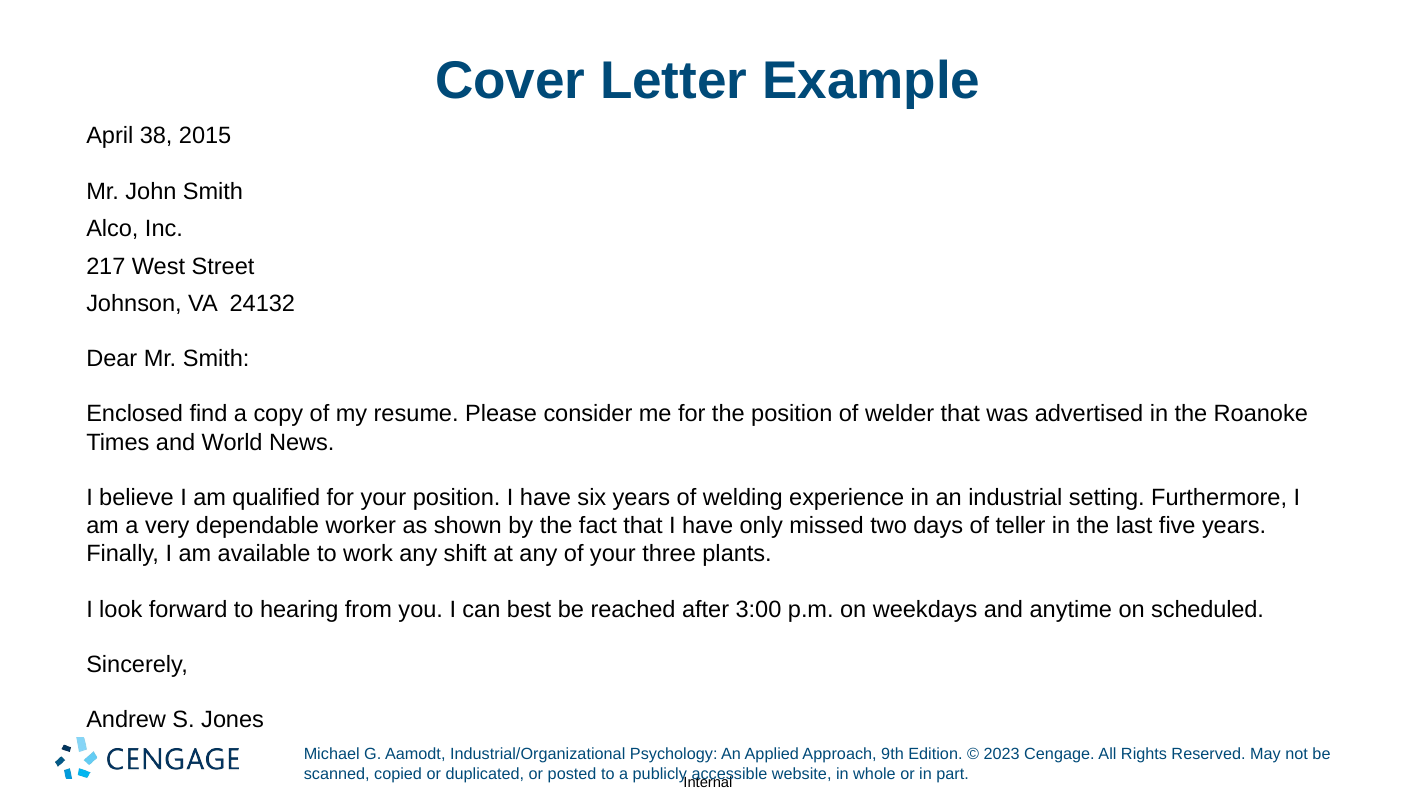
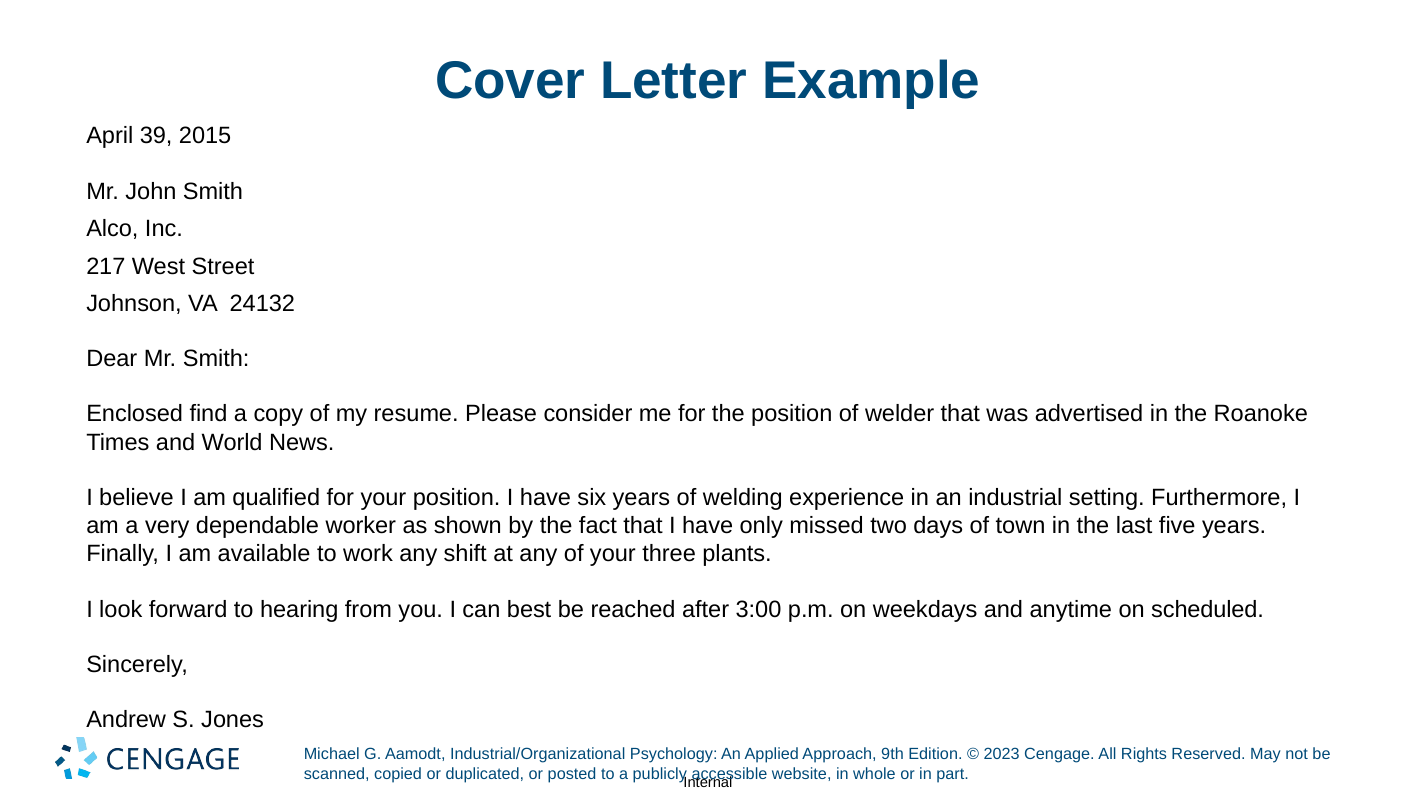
38: 38 -> 39
teller: teller -> town
